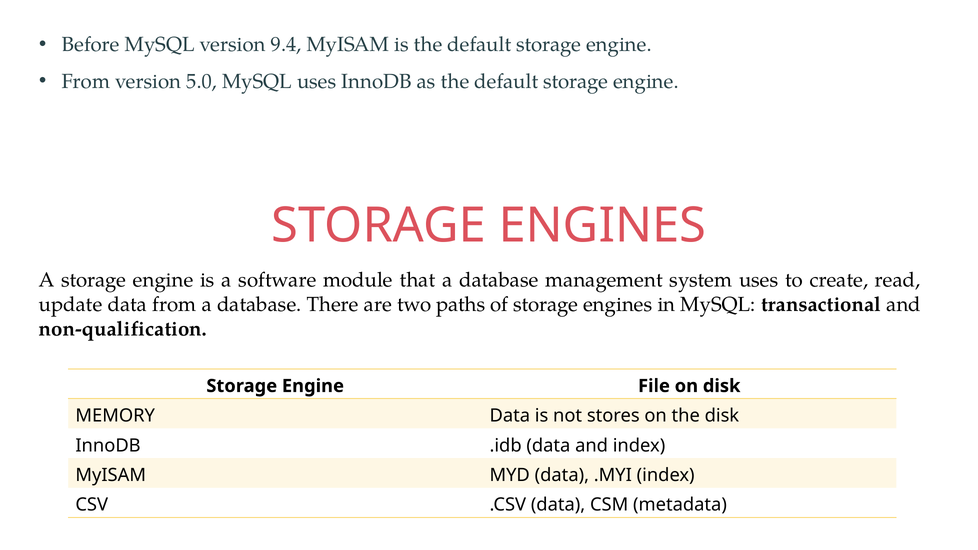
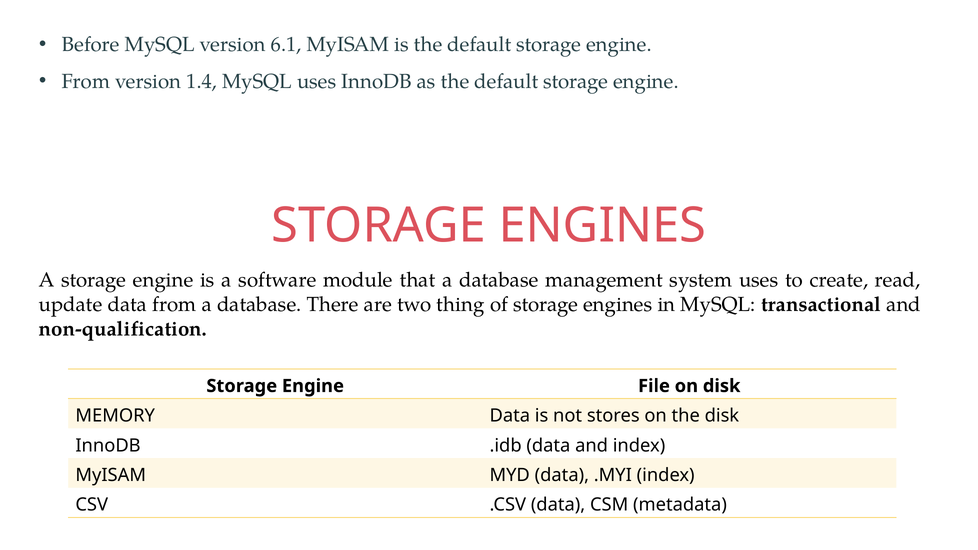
9.4: 9.4 -> 6.1
5.0: 5.0 -> 1.4
paths: paths -> thing
